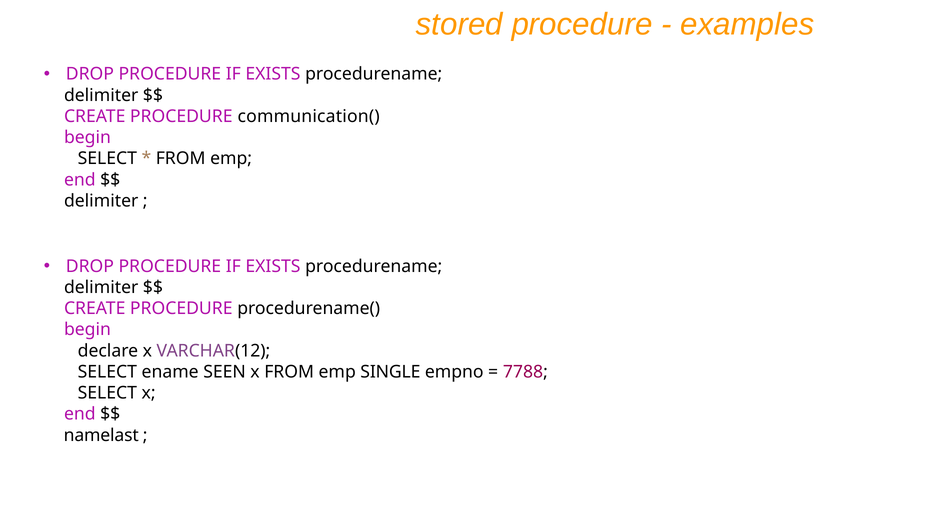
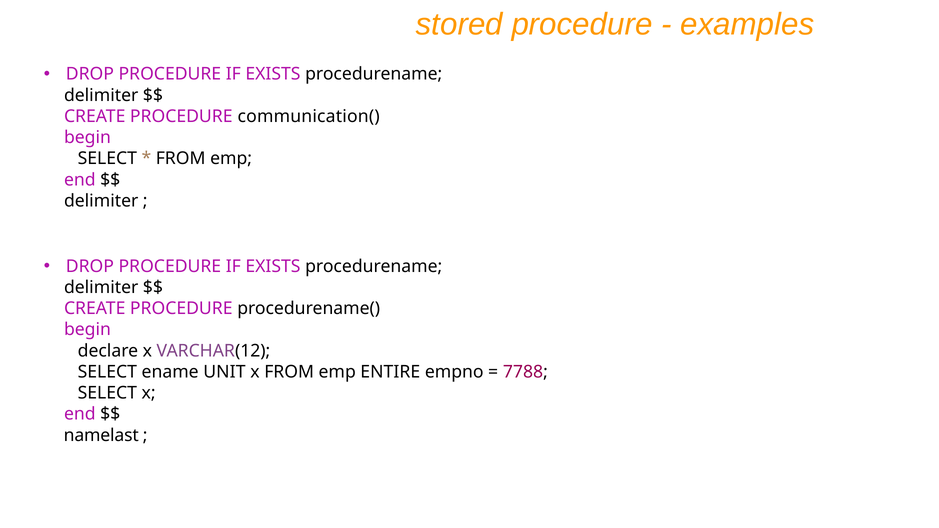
SEEN: SEEN -> UNIT
SINGLE: SINGLE -> ENTIRE
